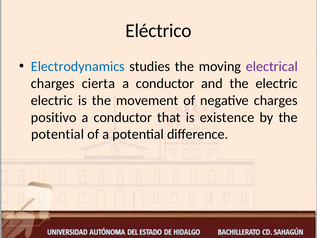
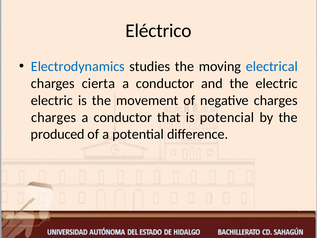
electrical colour: purple -> blue
positivo at (54, 117): positivo -> charges
existence: existence -> potencial
potential at (58, 134): potential -> produced
